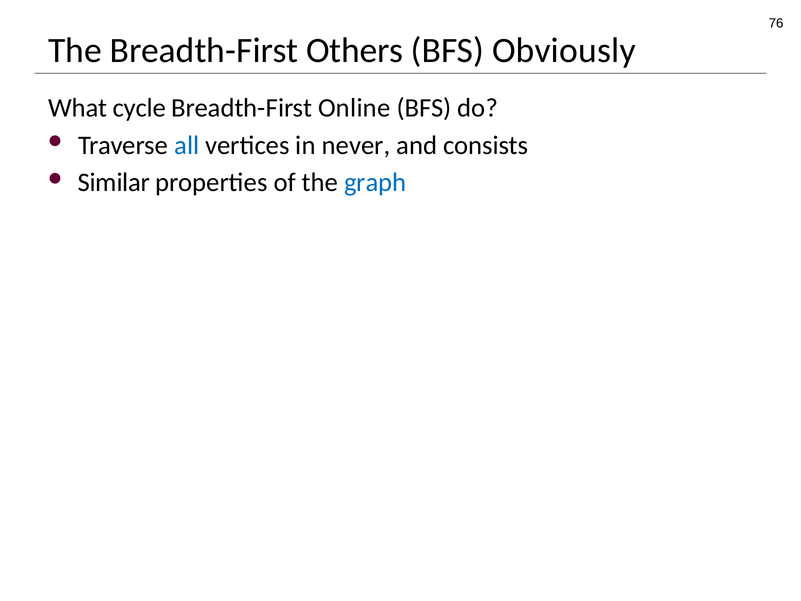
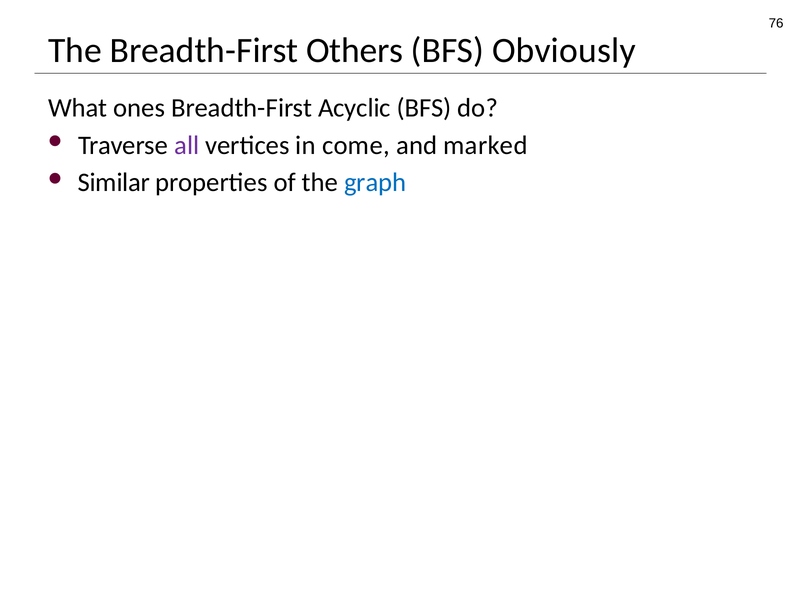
cycle: cycle -> ones
Online: Online -> Acyclic
all colour: blue -> purple
never: never -> come
consists: consists -> marked
